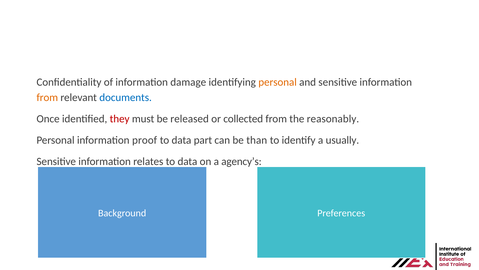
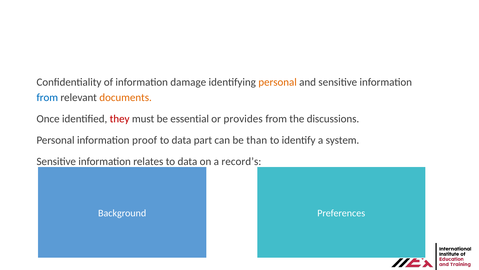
from at (47, 97) colour: orange -> blue
documents colour: blue -> orange
released: released -> essential
collected: collected -> provides
reasonably: reasonably -> discussions
usually: usually -> system
agency’s: agency’s -> record’s
